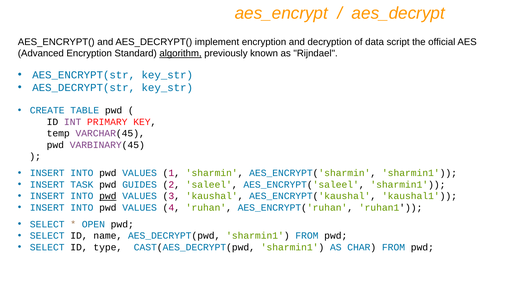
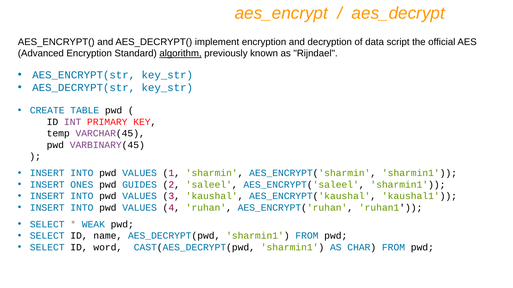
TASK: TASK -> ONES
pwd at (108, 197) underline: present -> none
OPEN: OPEN -> WEAK
type: type -> word
